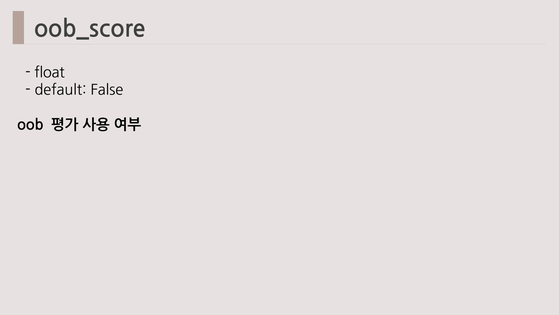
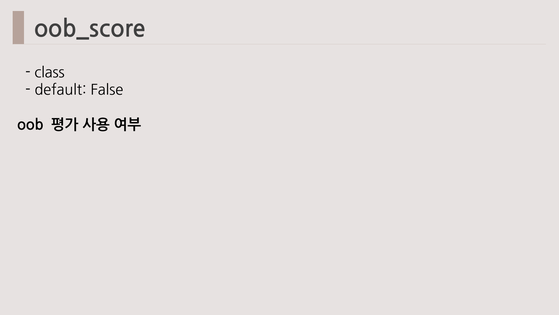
float: float -> class
